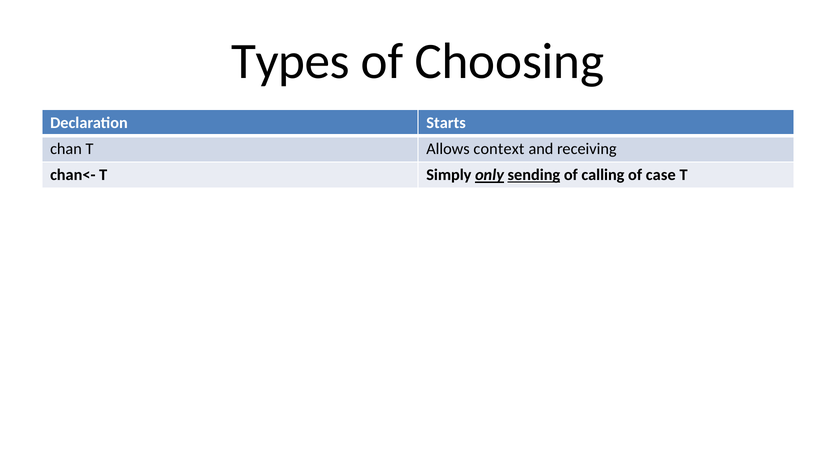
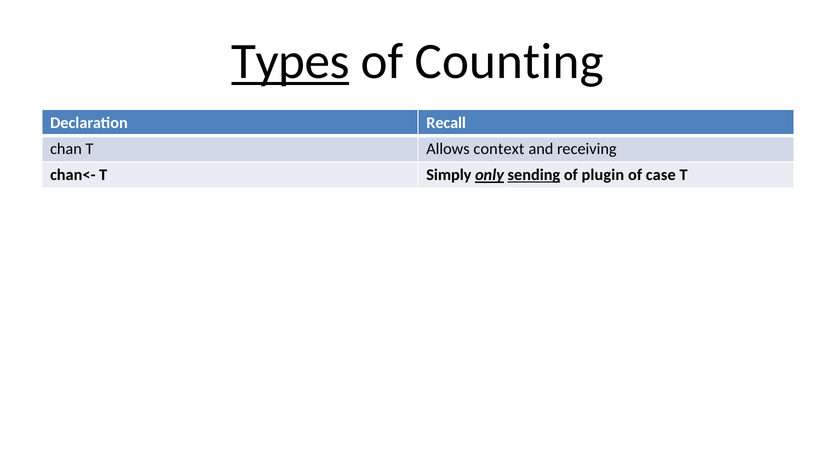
Types underline: none -> present
Choosing: Choosing -> Counting
Starts: Starts -> Recall
calling: calling -> plugin
